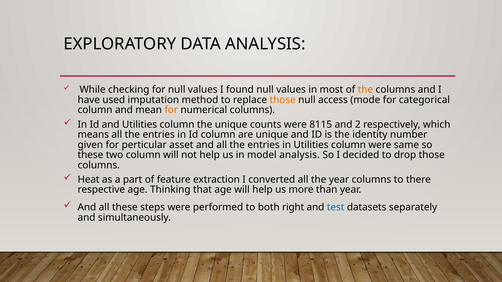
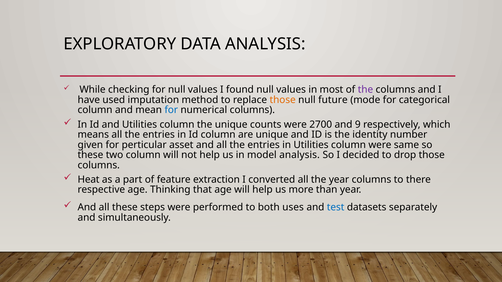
the at (365, 90) colour: orange -> purple
access: access -> future
for at (171, 110) colour: orange -> blue
8115: 8115 -> 2700
2: 2 -> 9
right: right -> uses
